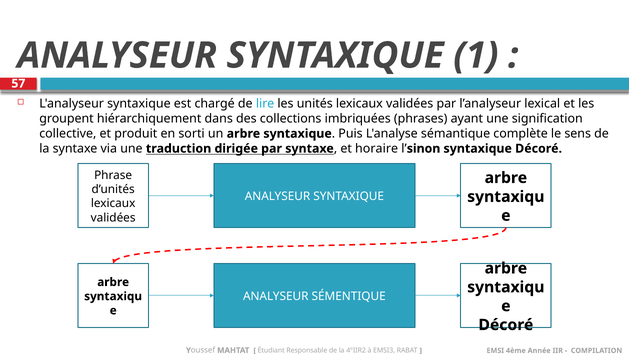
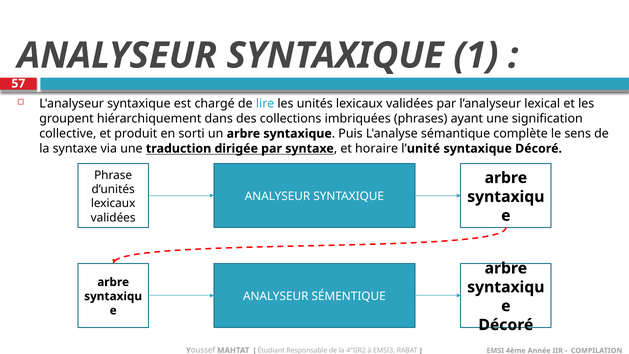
sinon: sinon -> unité
